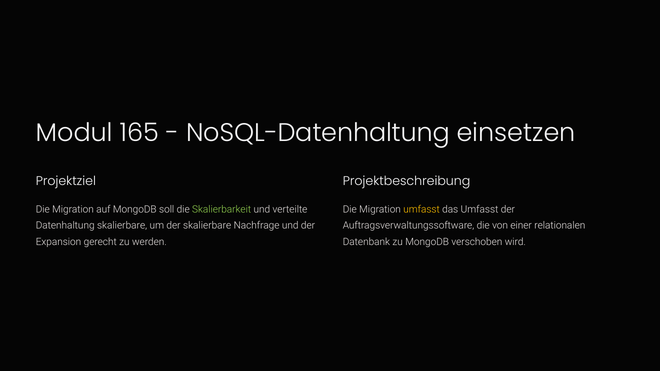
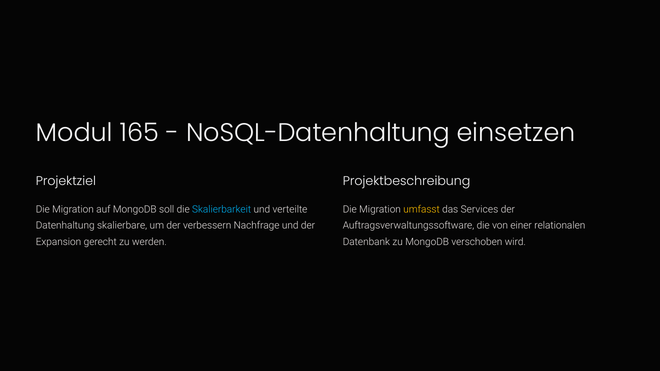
Skalierbarkeit colour: light green -> light blue
das Umfasst: Umfasst -> Services
der skalierbare: skalierbare -> verbessern
